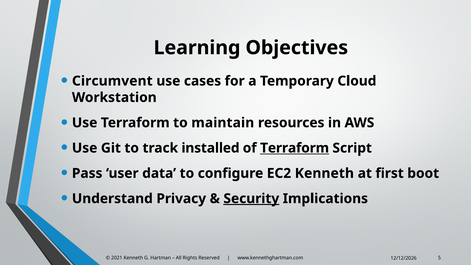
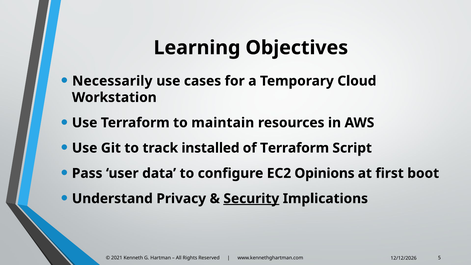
Circumvent: Circumvent -> Necessarily
Terraform at (295, 148) underline: present -> none
EC2 Kenneth: Kenneth -> Opinions
